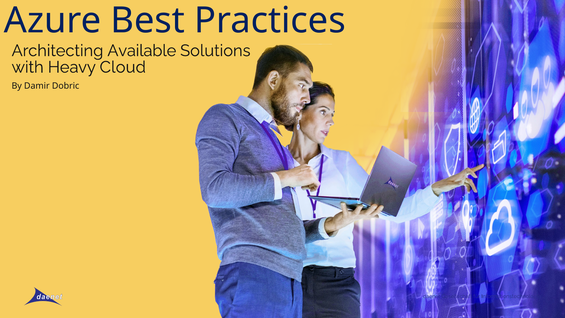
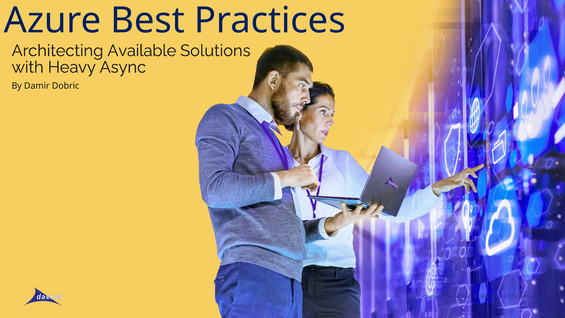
Cloud: Cloud -> Async
